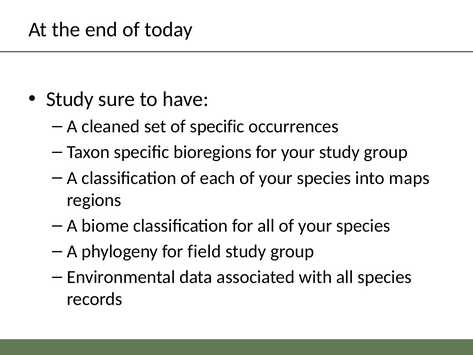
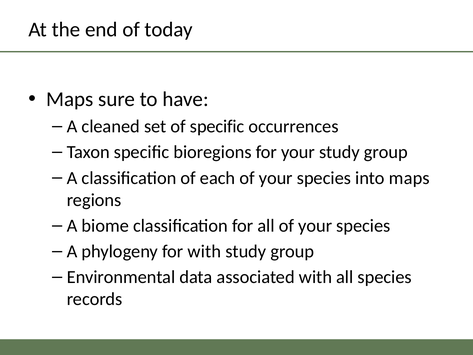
Study at (70, 99): Study -> Maps
for field: field -> with
